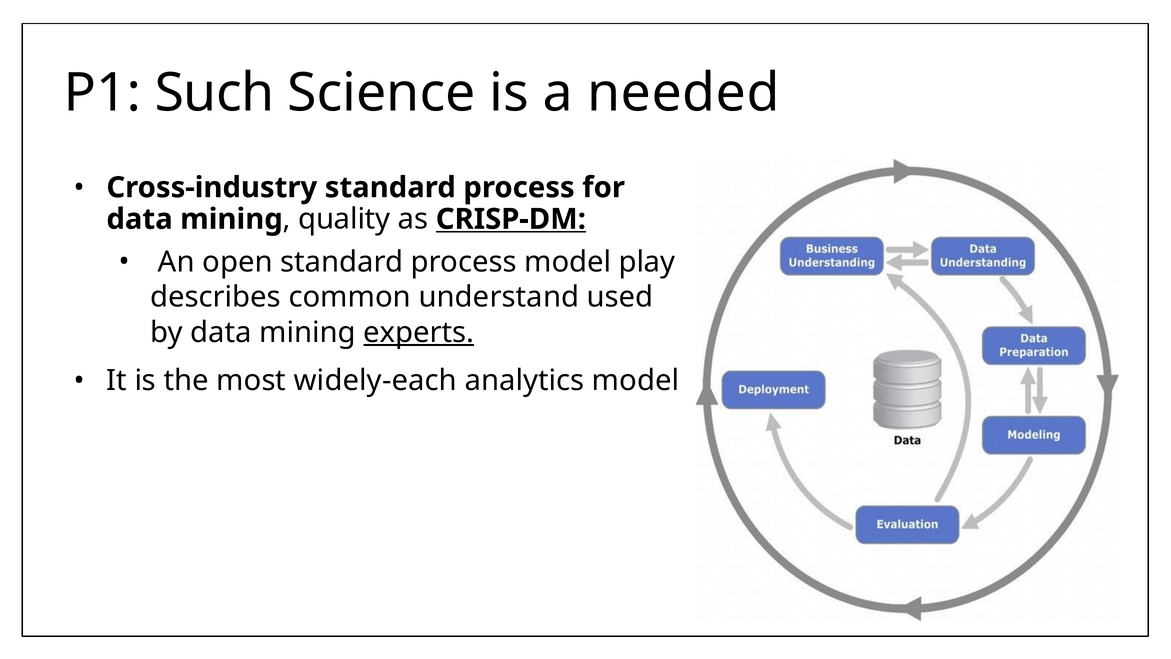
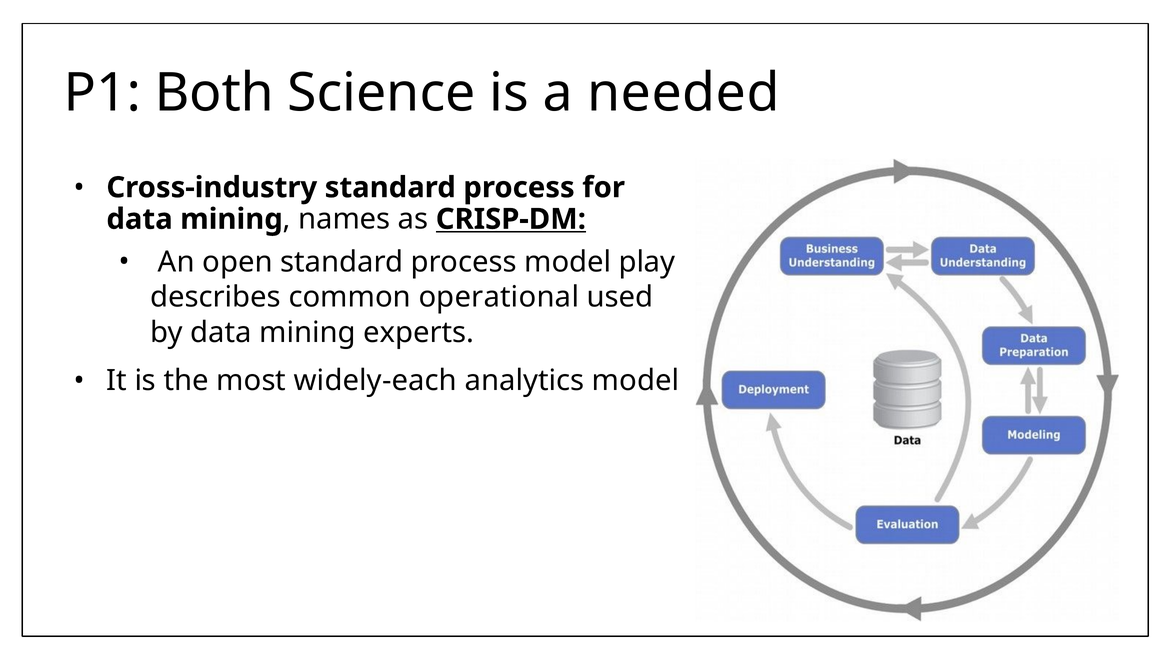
Such: Such -> Both
quality: quality -> names
understand: understand -> operational
experts underline: present -> none
